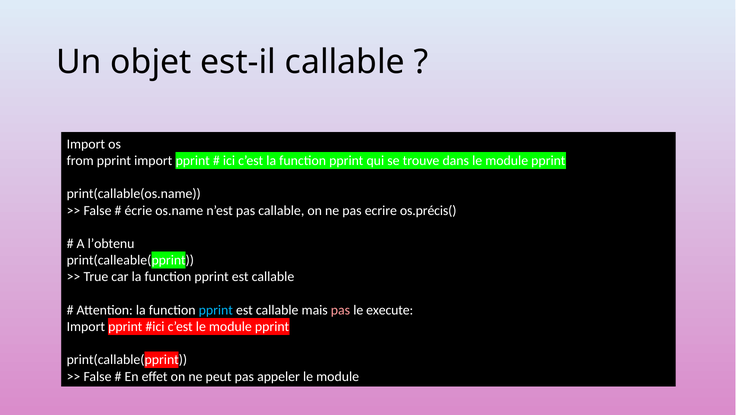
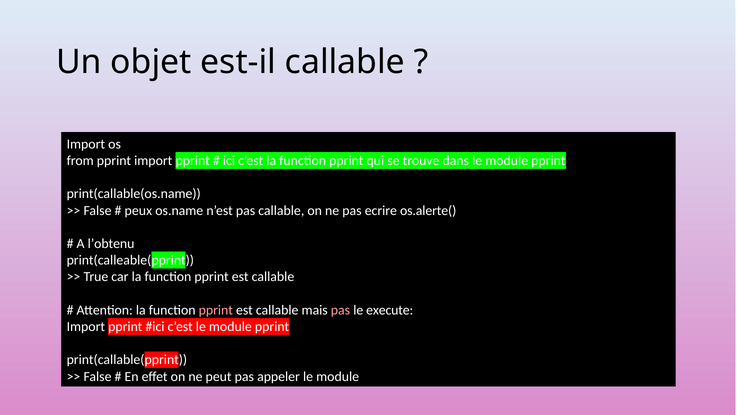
écrie: écrie -> peux
os.précis(: os.précis( -> os.alerte(
pprint at (216, 310) colour: light blue -> pink
